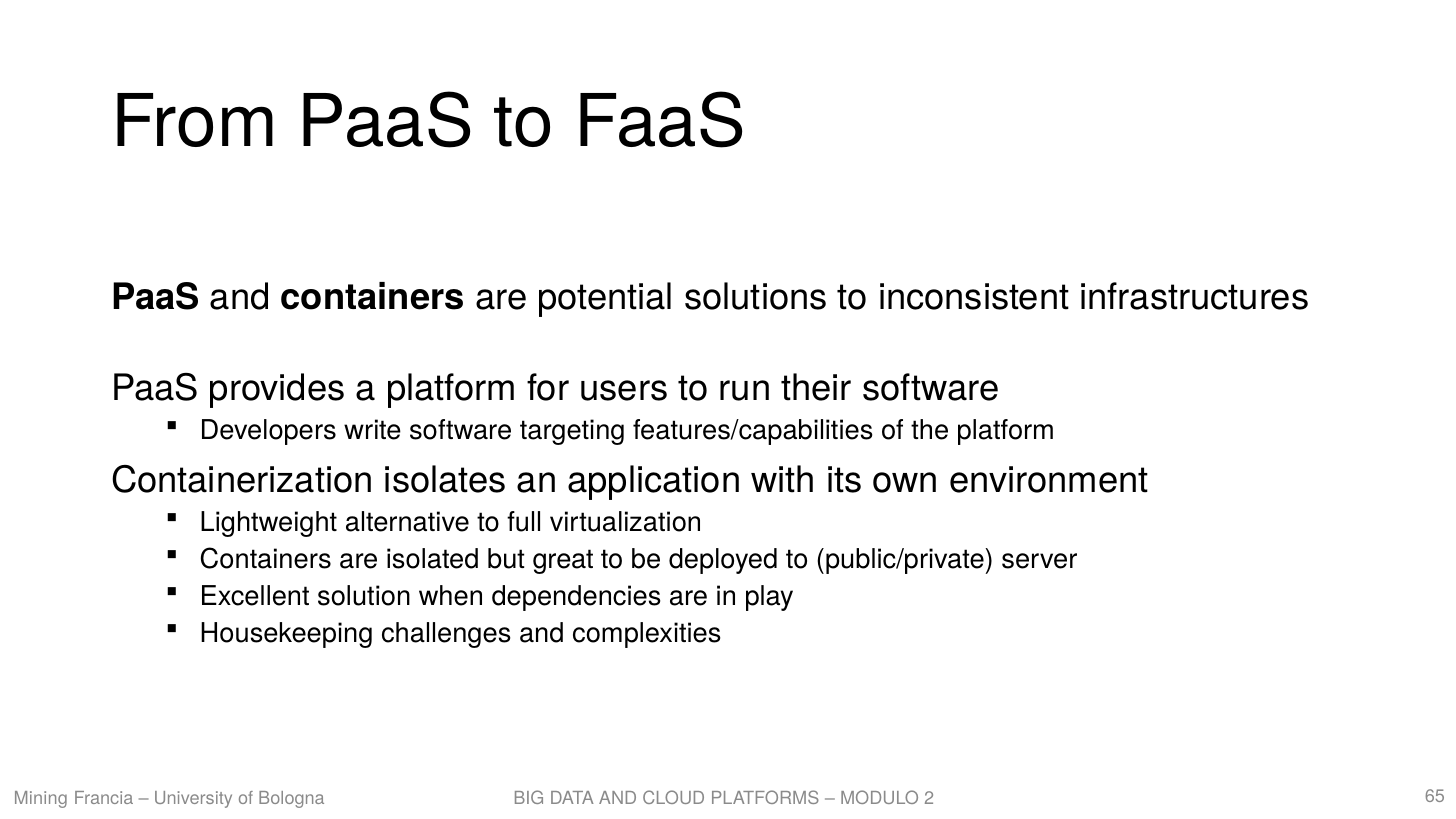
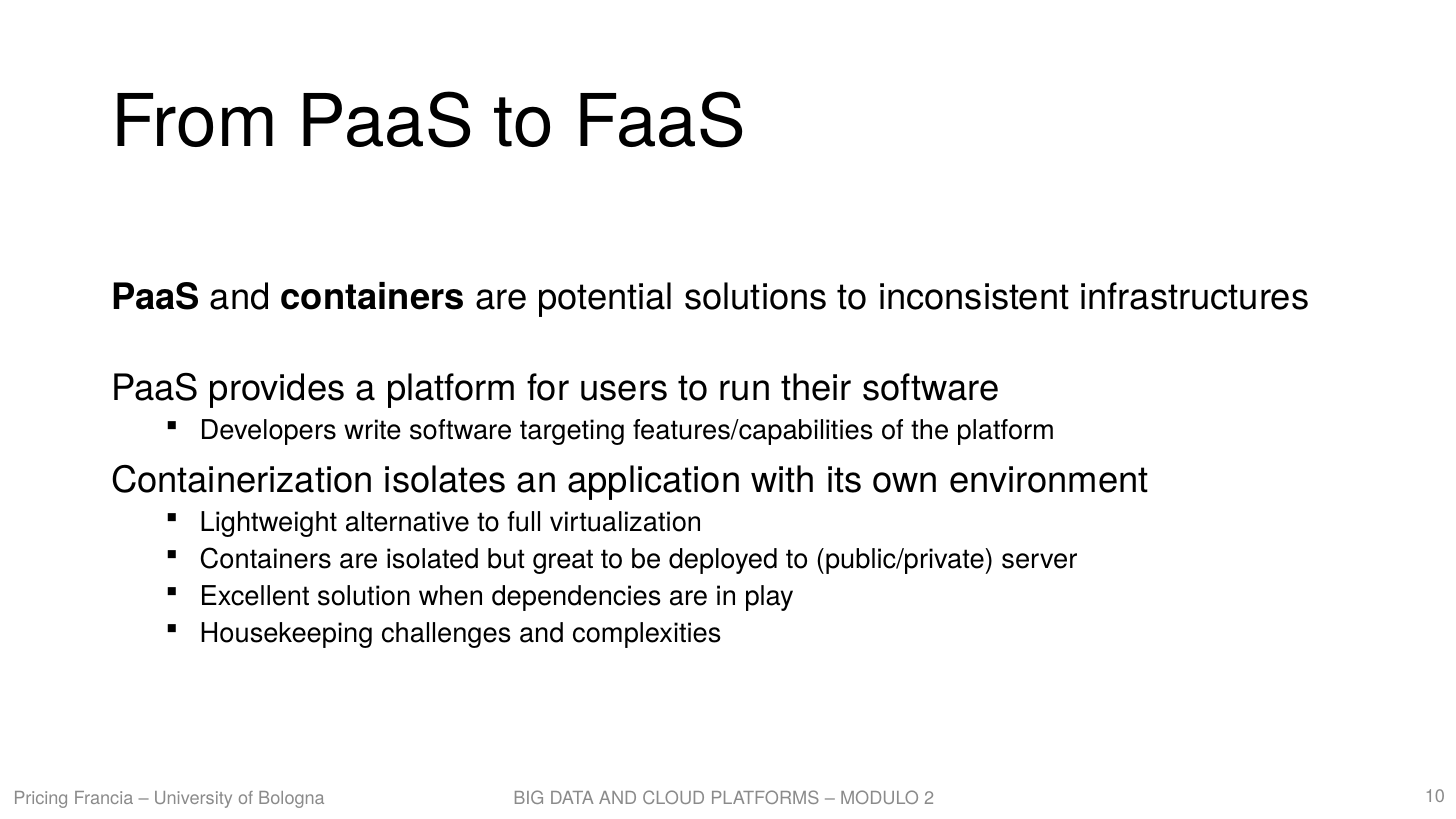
Mining: Mining -> Pricing
65: 65 -> 10
